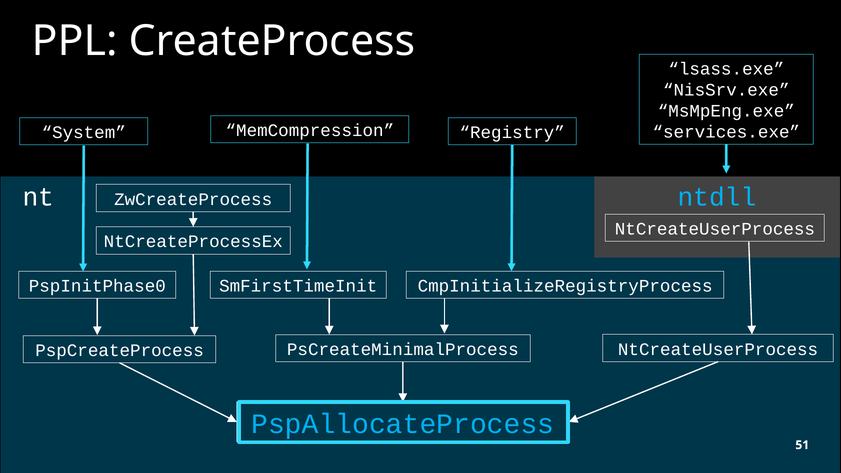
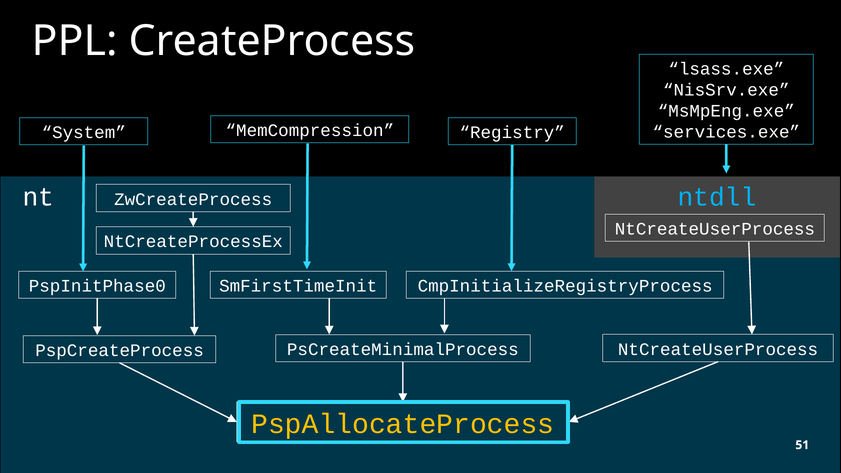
PspAllocateProcess colour: light blue -> yellow
